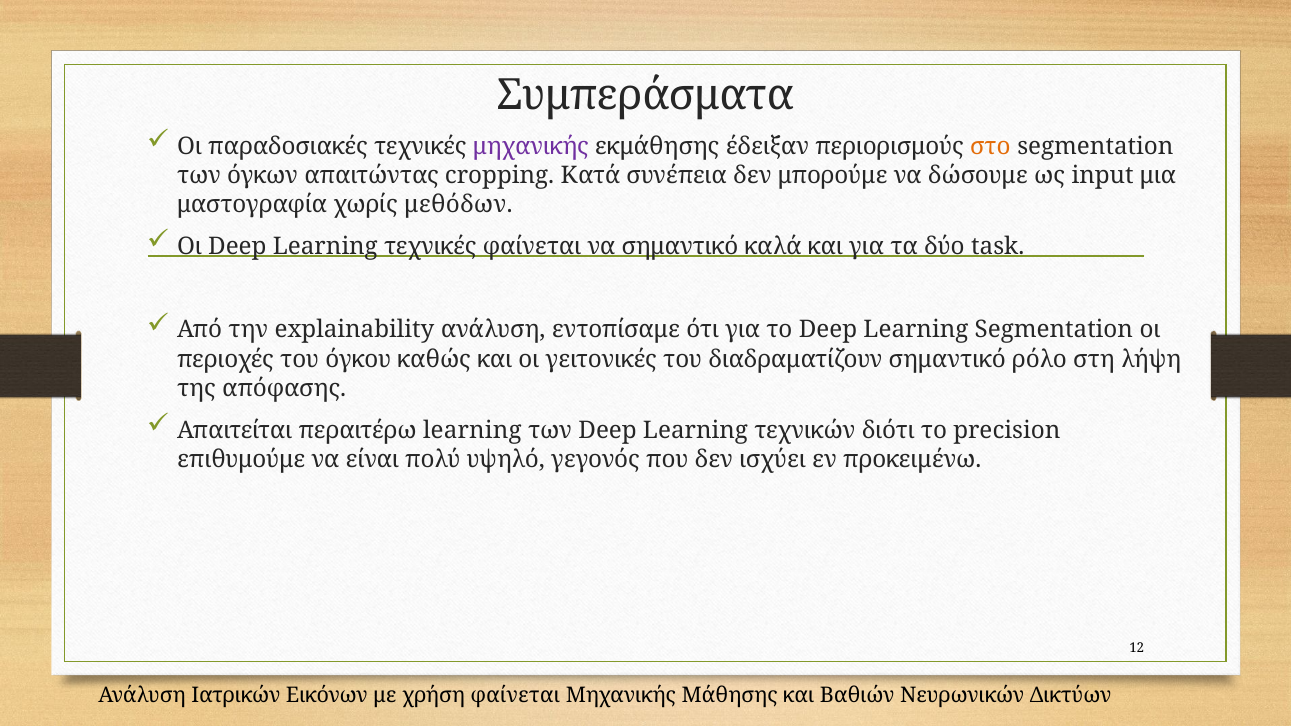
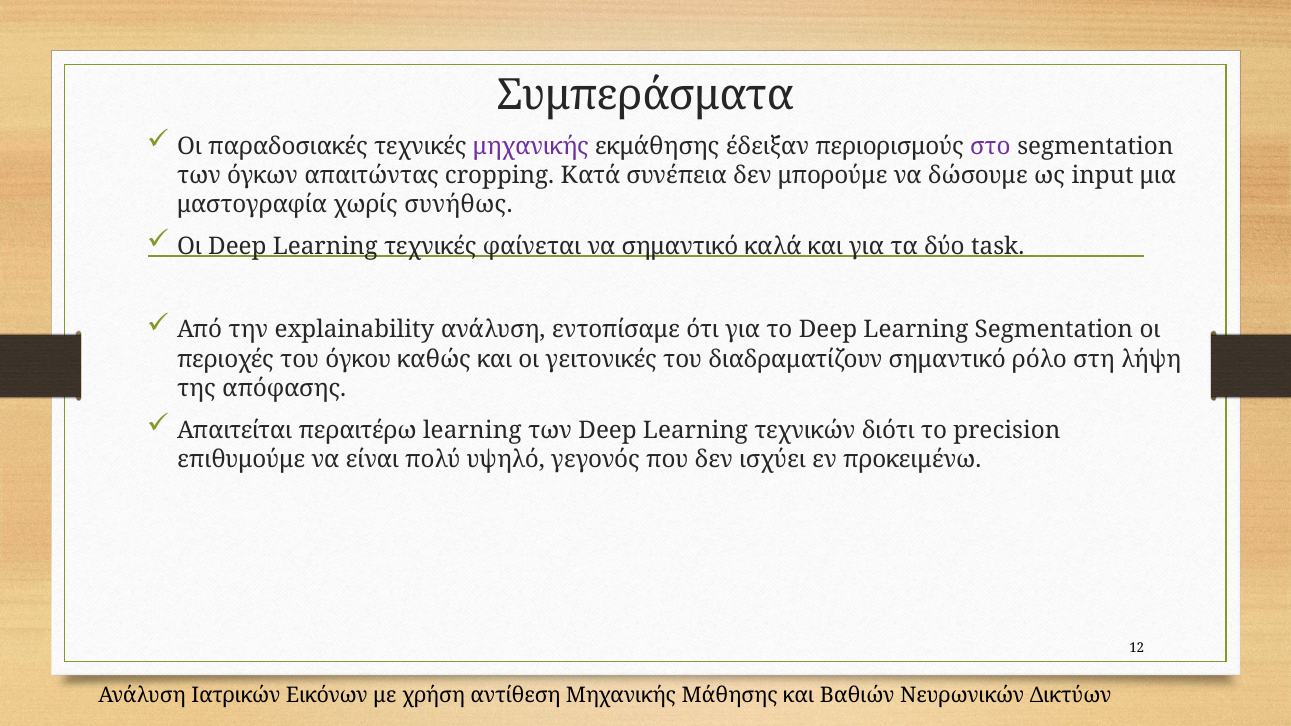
στο colour: orange -> purple
μεθόδων: μεθόδων -> συνήθως
χρήση φαίνεται: φαίνεται -> αντίθεση
